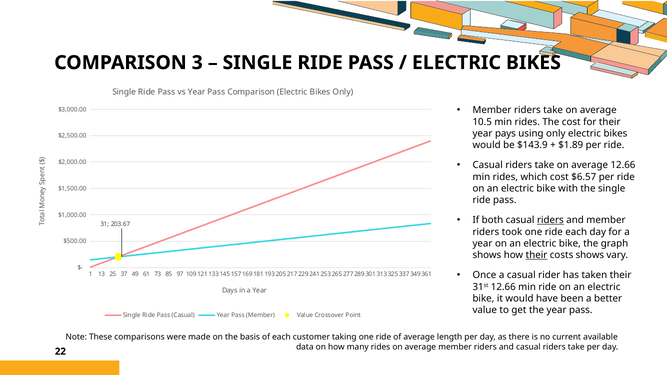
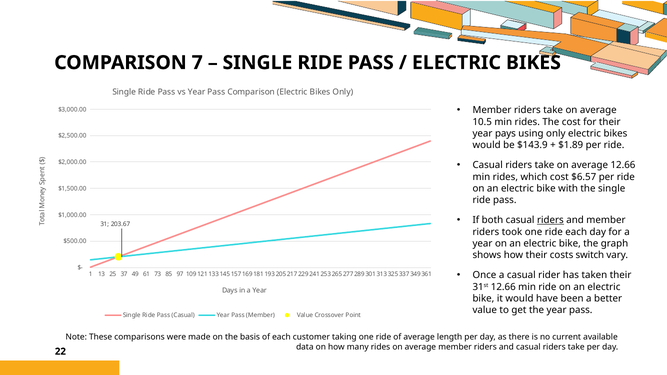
3: 3 -> 7
their at (537, 255) underline: present -> none
costs shows: shows -> switch
